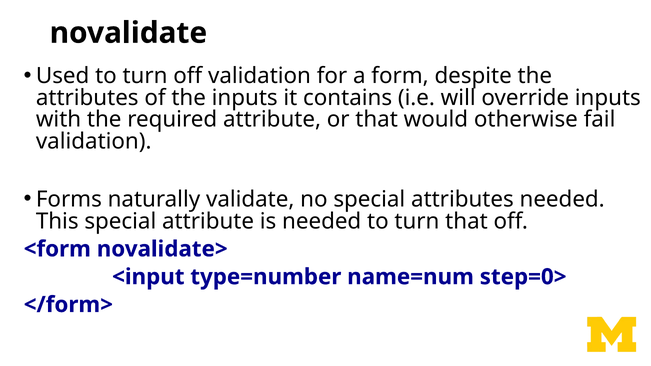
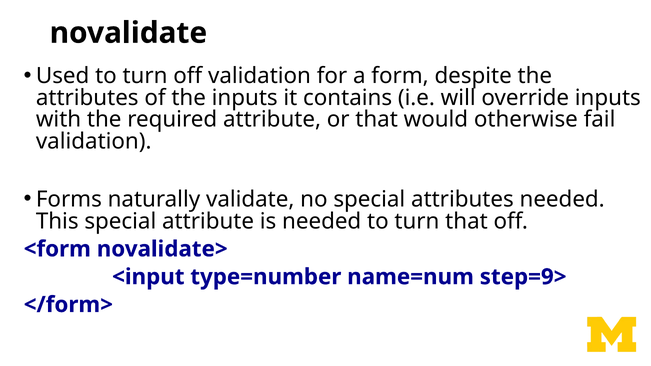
step=0>: step=0> -> step=9>
